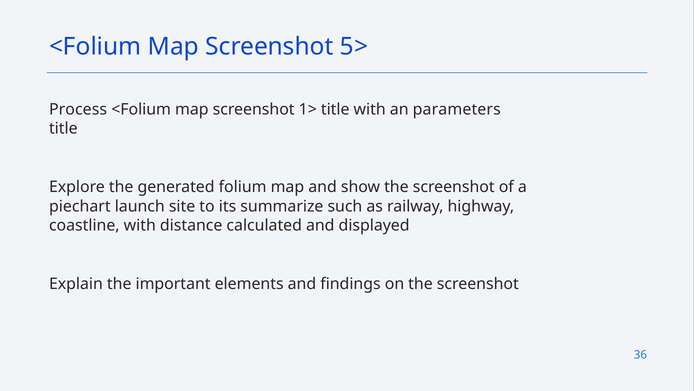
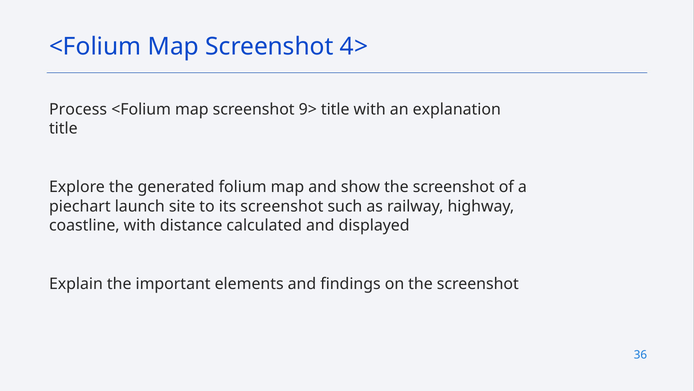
5>: 5> -> 4>
1>: 1> -> 9>
parameters: parameters -> explanation
its summarize: summarize -> screenshot
